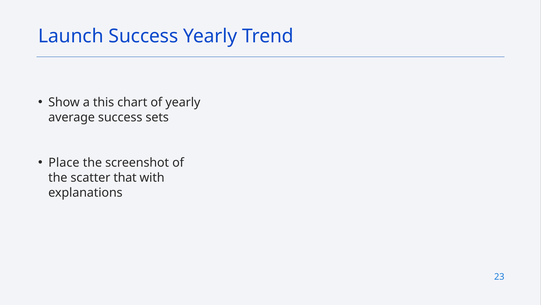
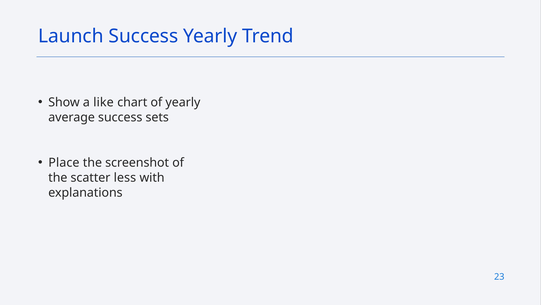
this: this -> like
that: that -> less
